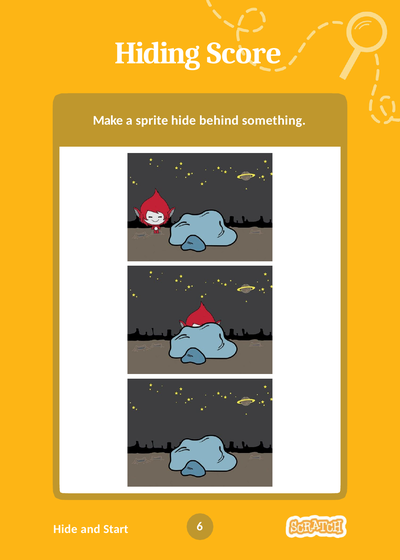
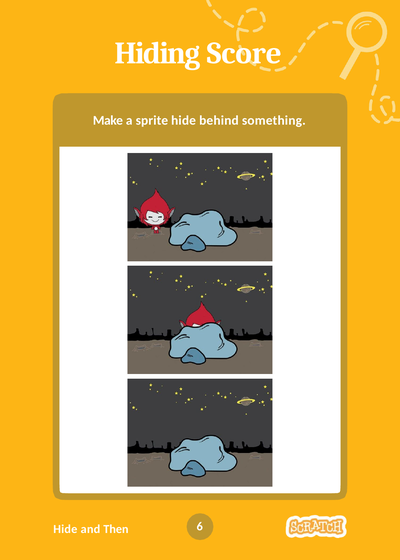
Start: Start -> Then
